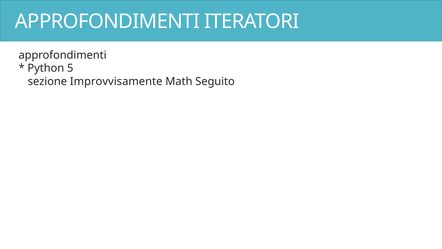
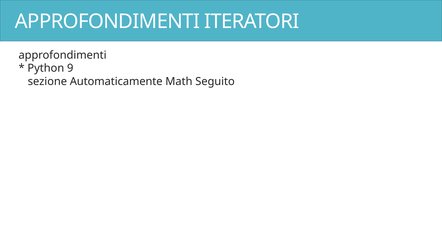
5: 5 -> 9
Improvvisamente: Improvvisamente -> Automaticamente
